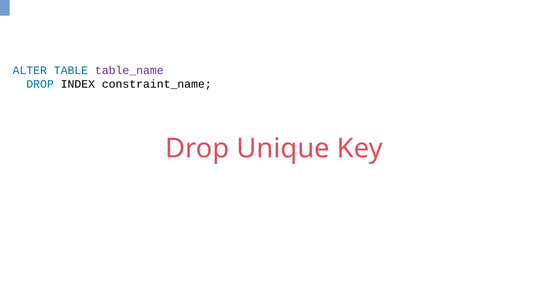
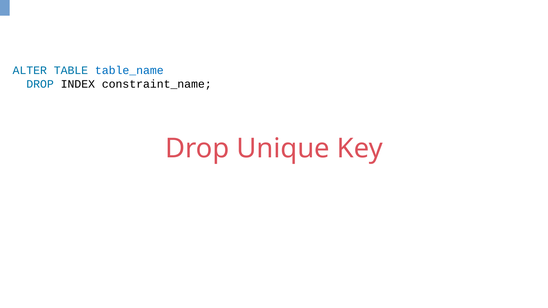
table_name colour: purple -> blue
